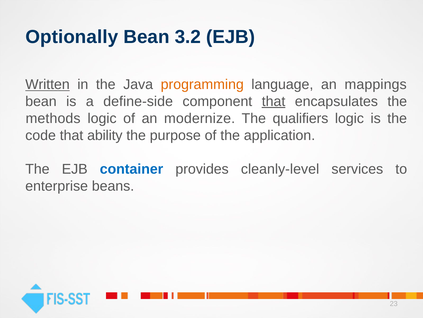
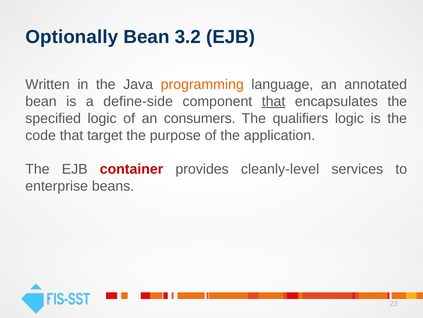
Written underline: present -> none
mappings: mappings -> annotated
methods: methods -> specified
modernize: modernize -> consumers
ability: ability -> target
container colour: blue -> red
